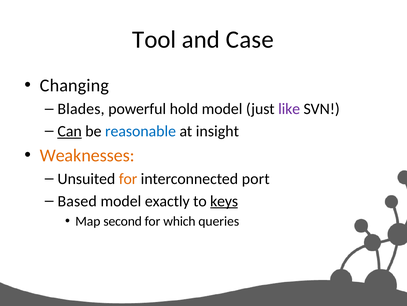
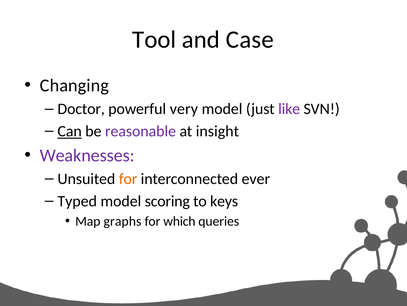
Blades: Blades -> Doctor
hold: hold -> very
reasonable colour: blue -> purple
Weaknesses colour: orange -> purple
port: port -> ever
Based: Based -> Typed
exactly: exactly -> scoring
keys underline: present -> none
second: second -> graphs
